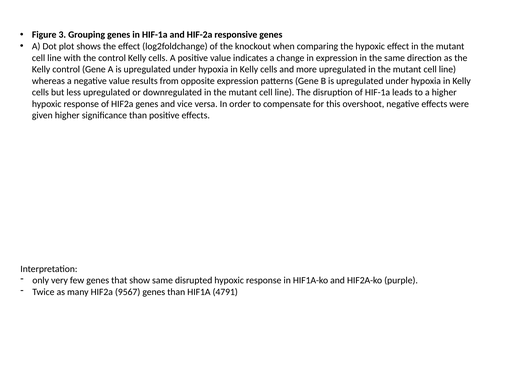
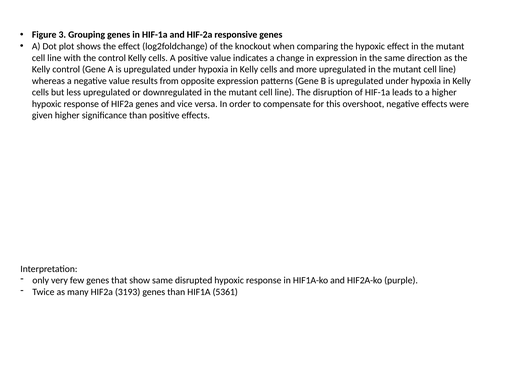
9567: 9567 -> 3193
4791: 4791 -> 5361
